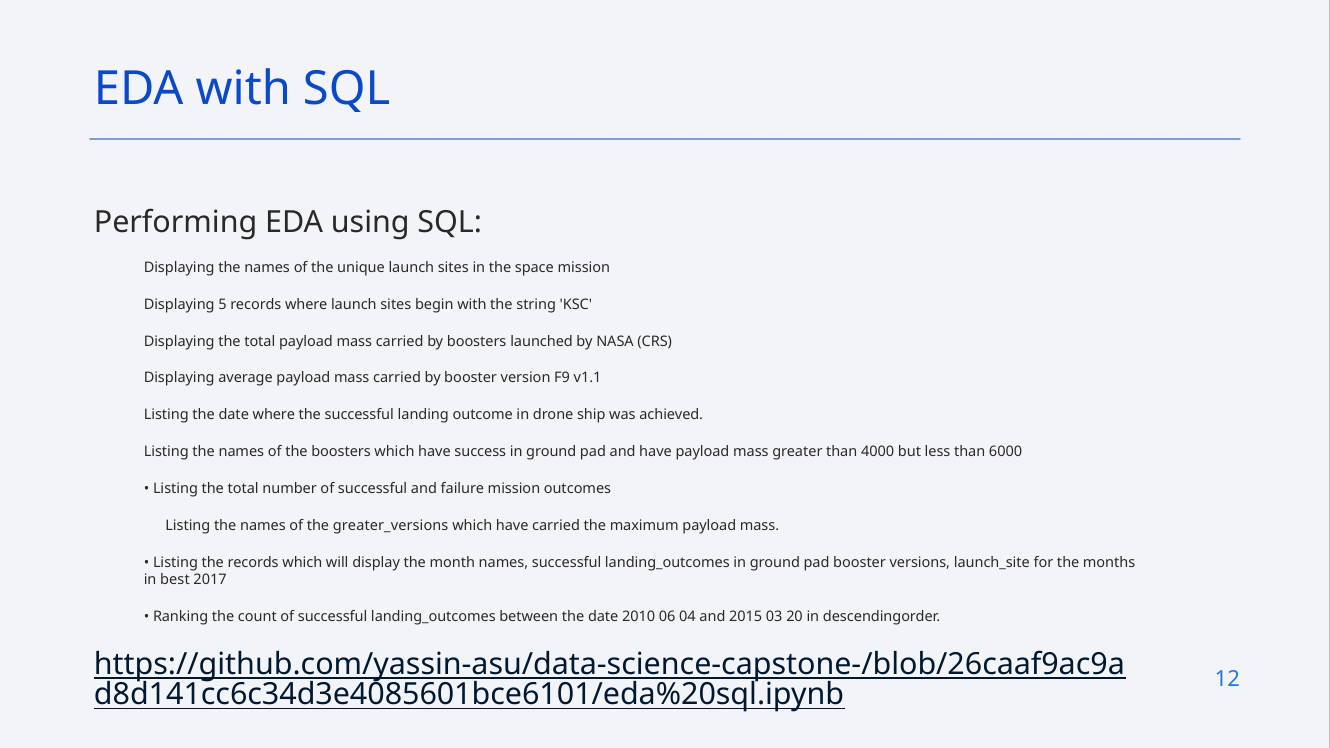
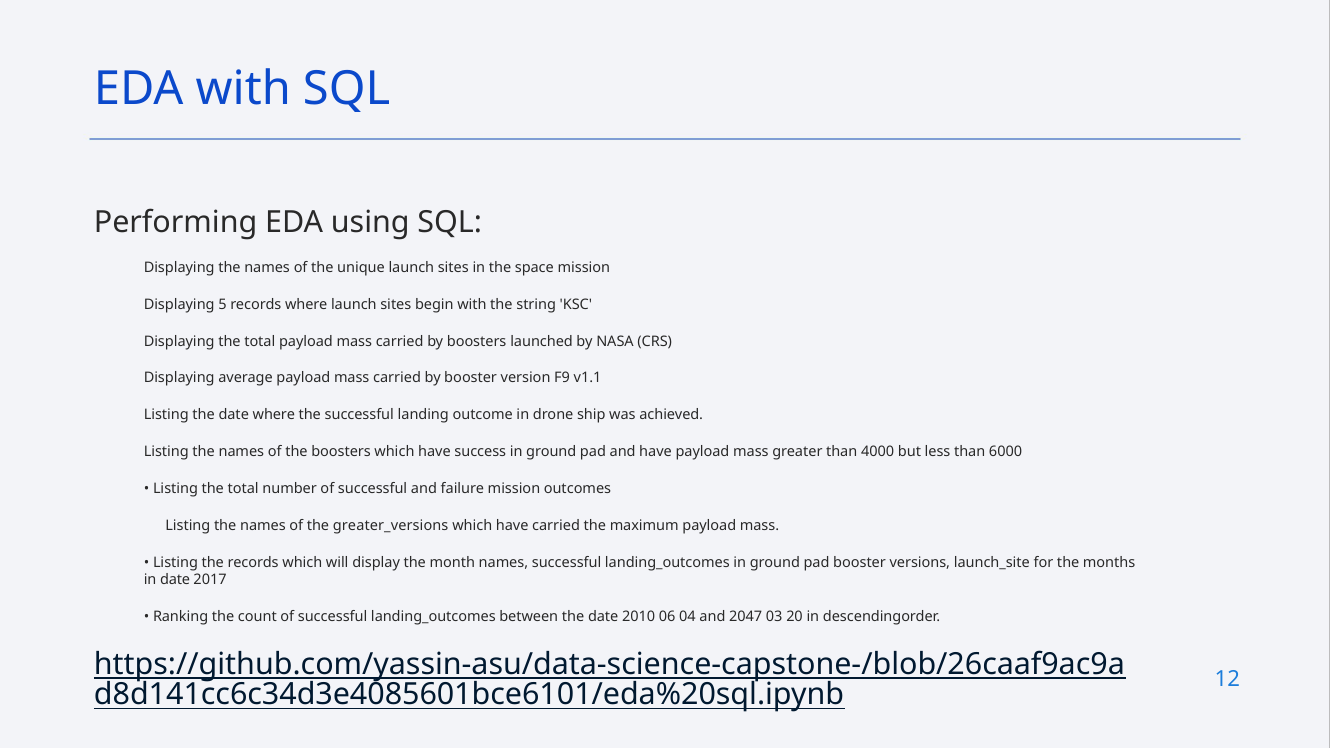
in best: best -> date
2015: 2015 -> 2047
